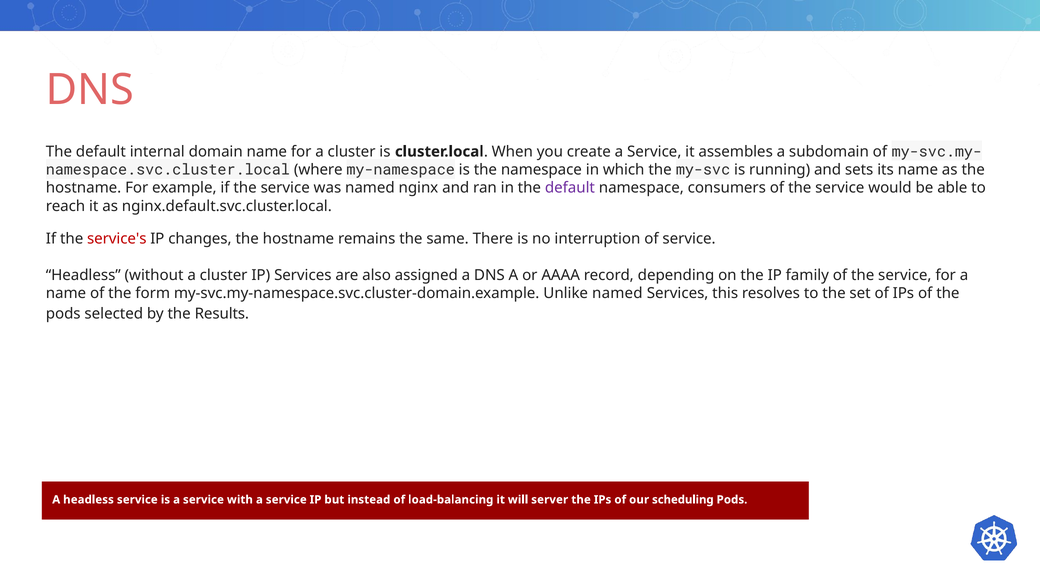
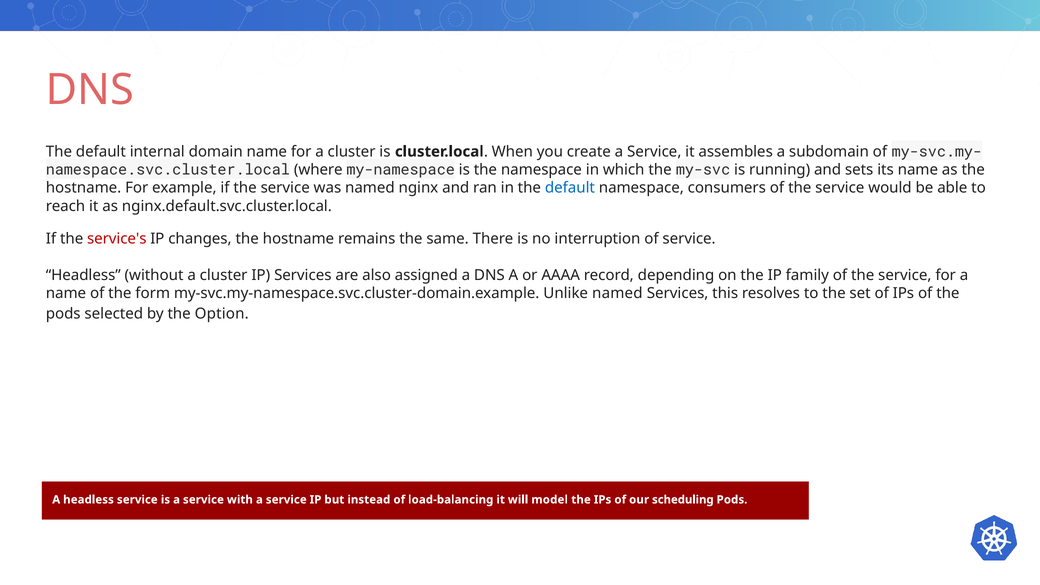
default at (570, 188) colour: purple -> blue
Results: Results -> Option
server: server -> model
